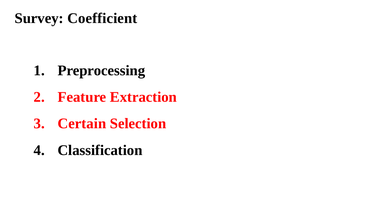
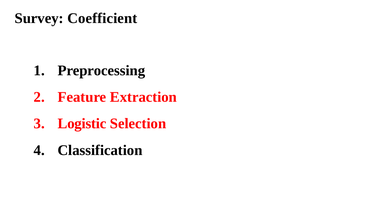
Certain: Certain -> Logistic
